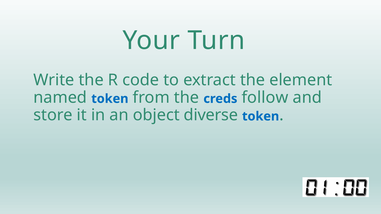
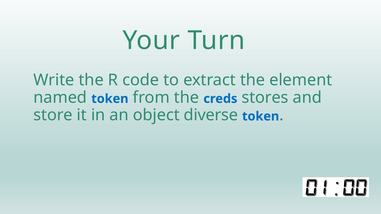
follow: follow -> stores
